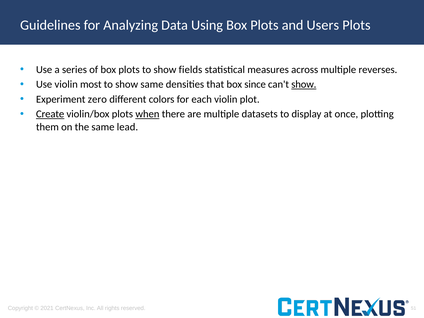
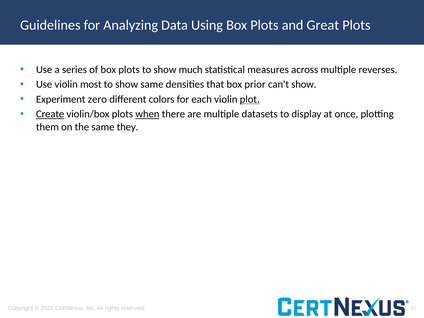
Users: Users -> Great
fields: fields -> much
since: since -> prior
show at (304, 84) underline: present -> none
plot underline: none -> present
lead: lead -> they
